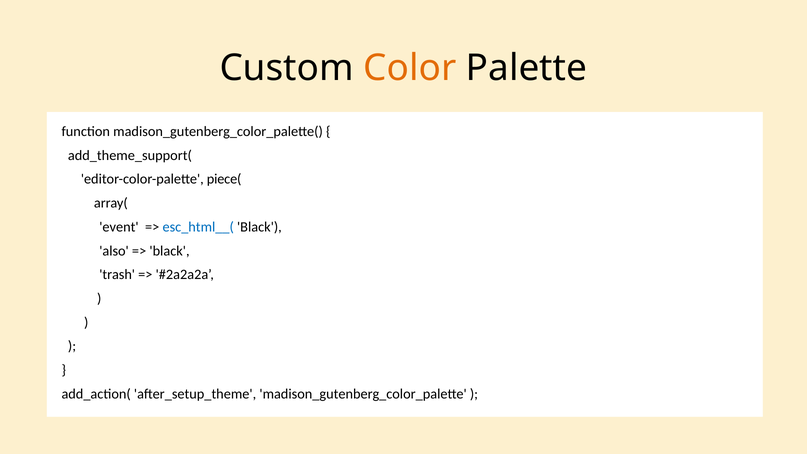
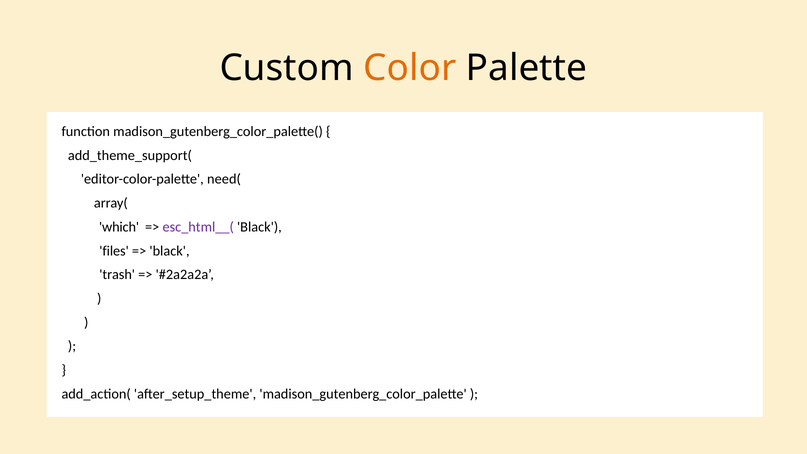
piece(: piece( -> need(
event: event -> which
esc_html__( colour: blue -> purple
also: also -> files
